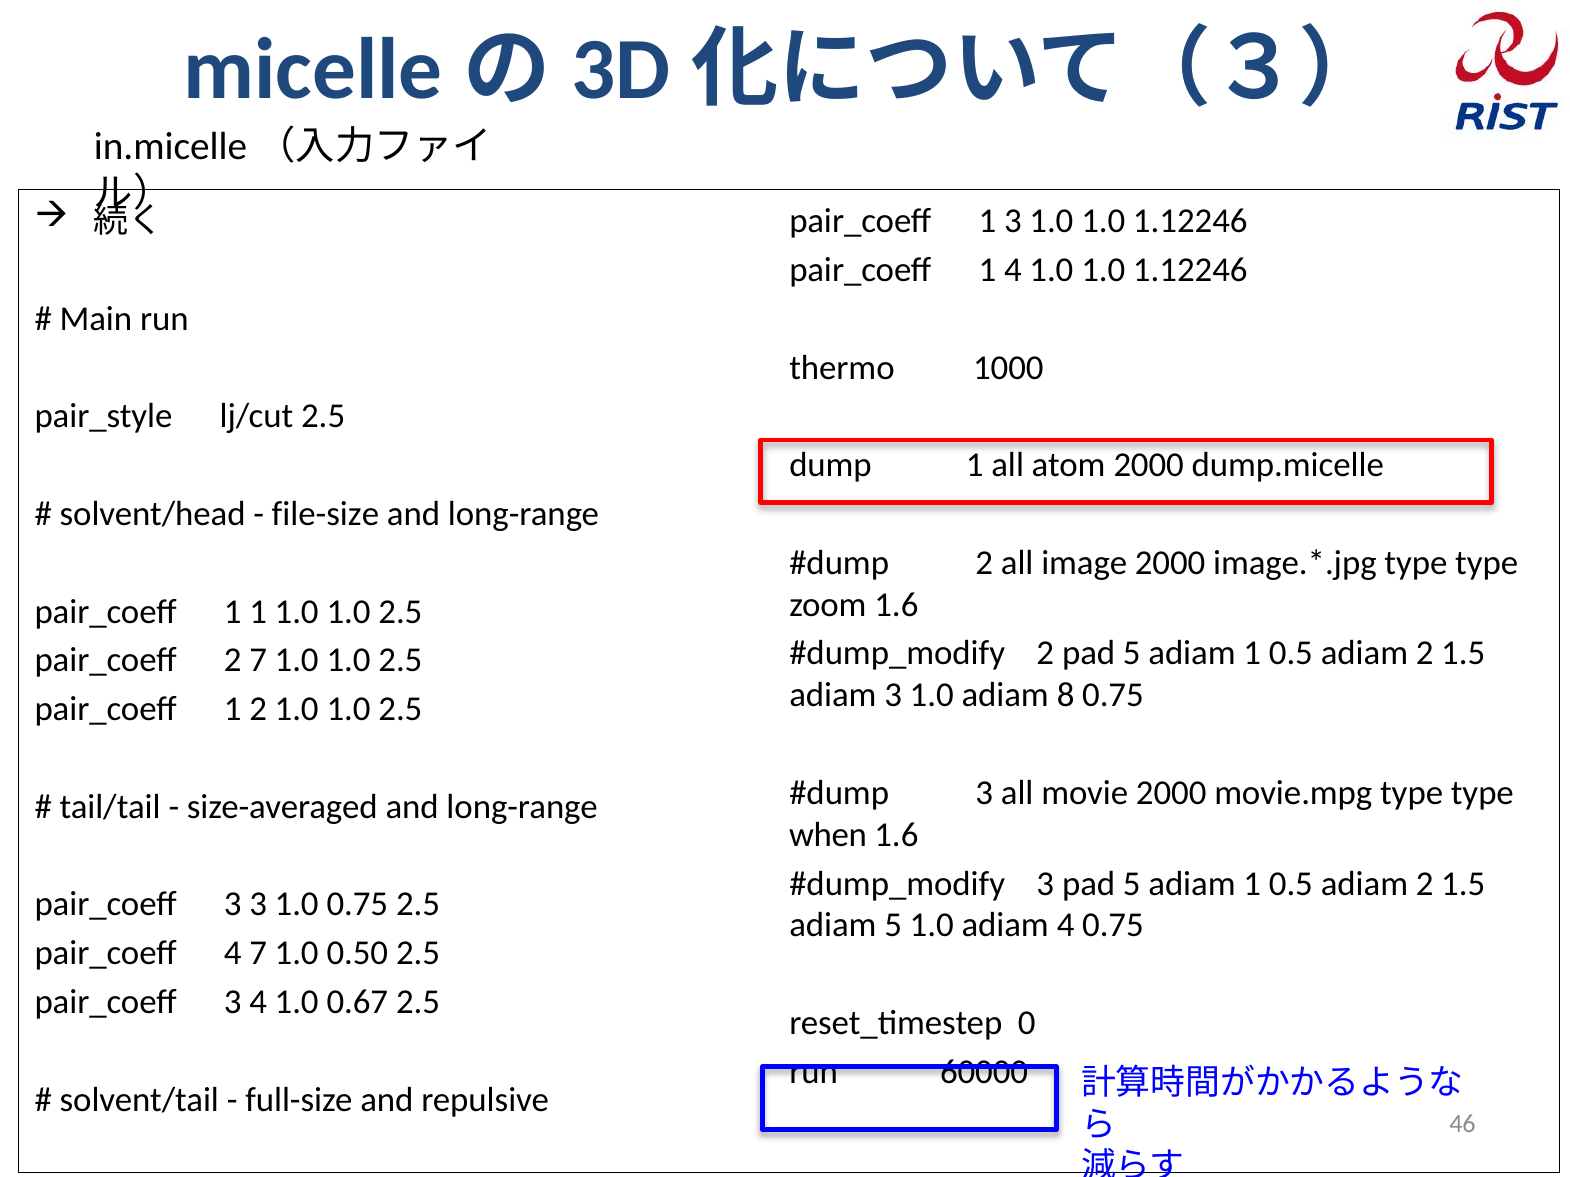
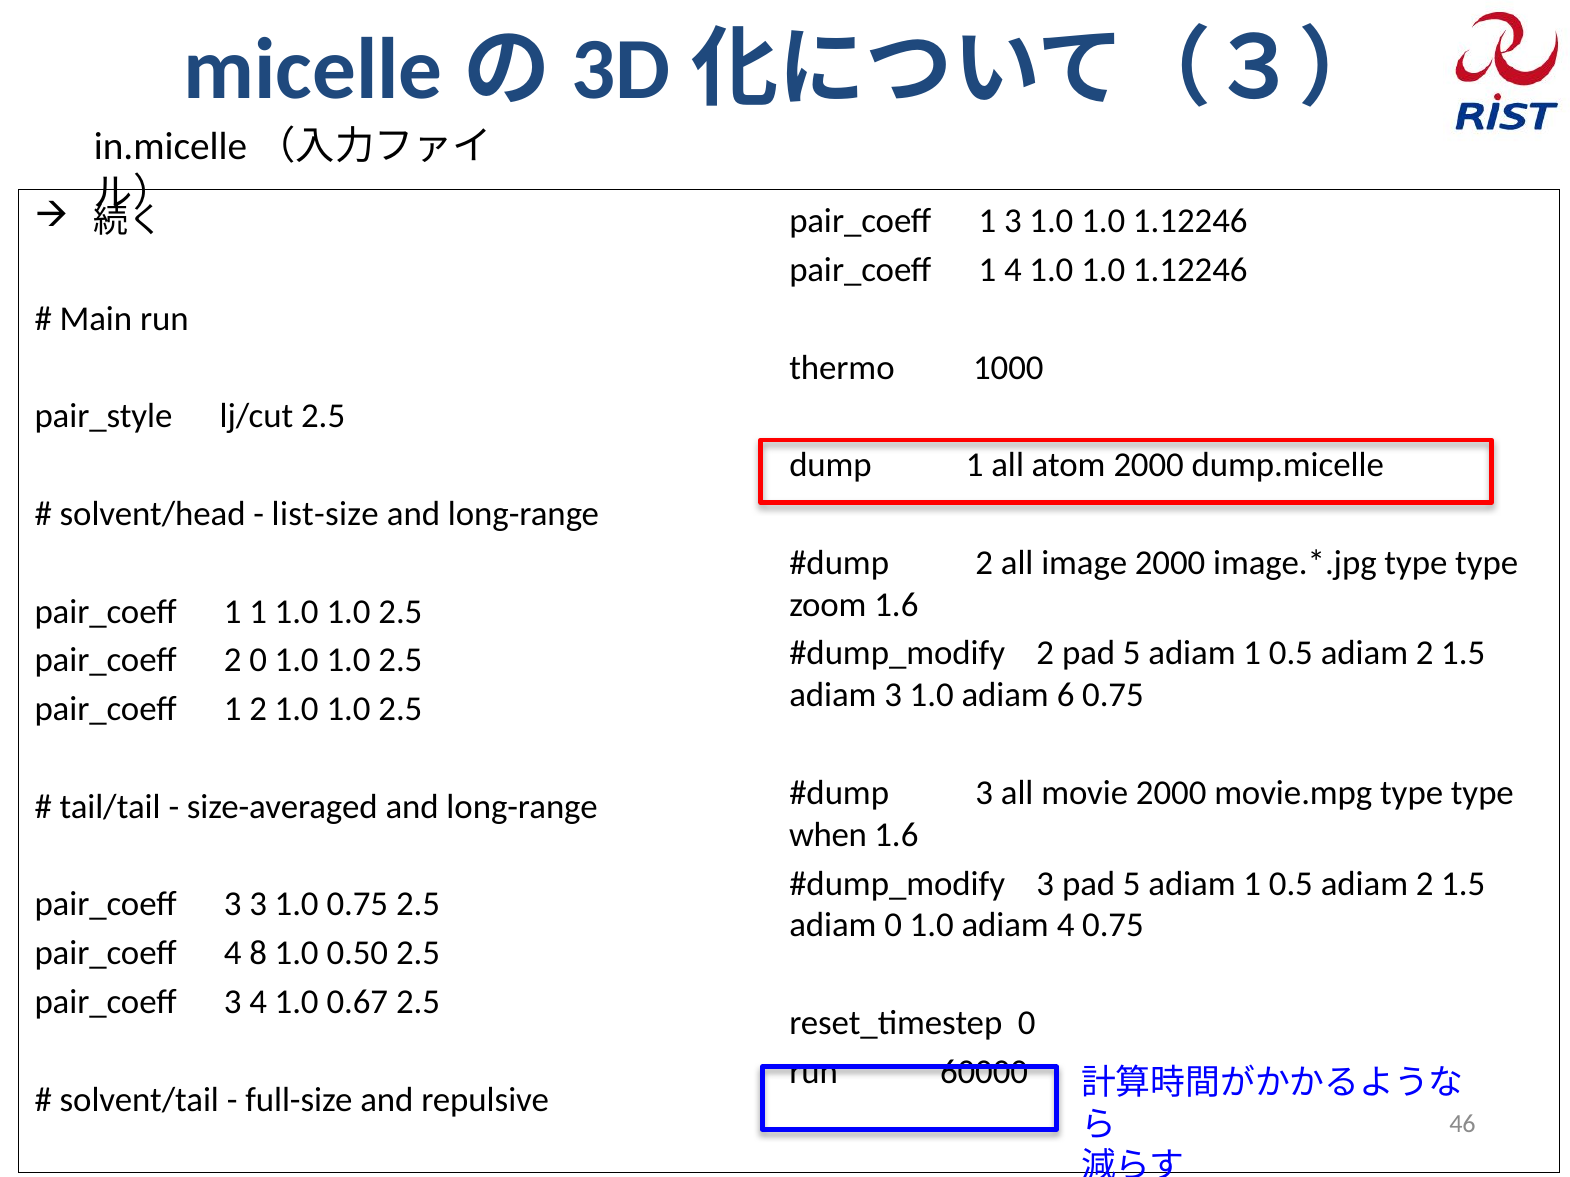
file-size: file-size -> list-size
2 7: 7 -> 0
8: 8 -> 6
adiam 5: 5 -> 0
4 7: 7 -> 8
